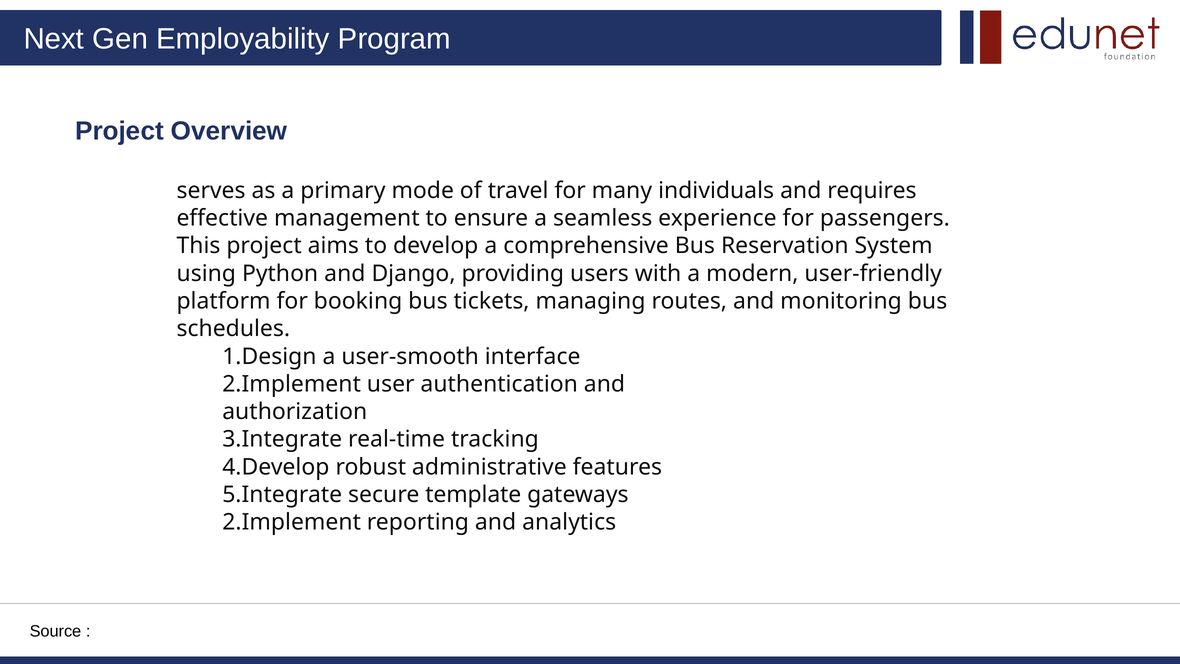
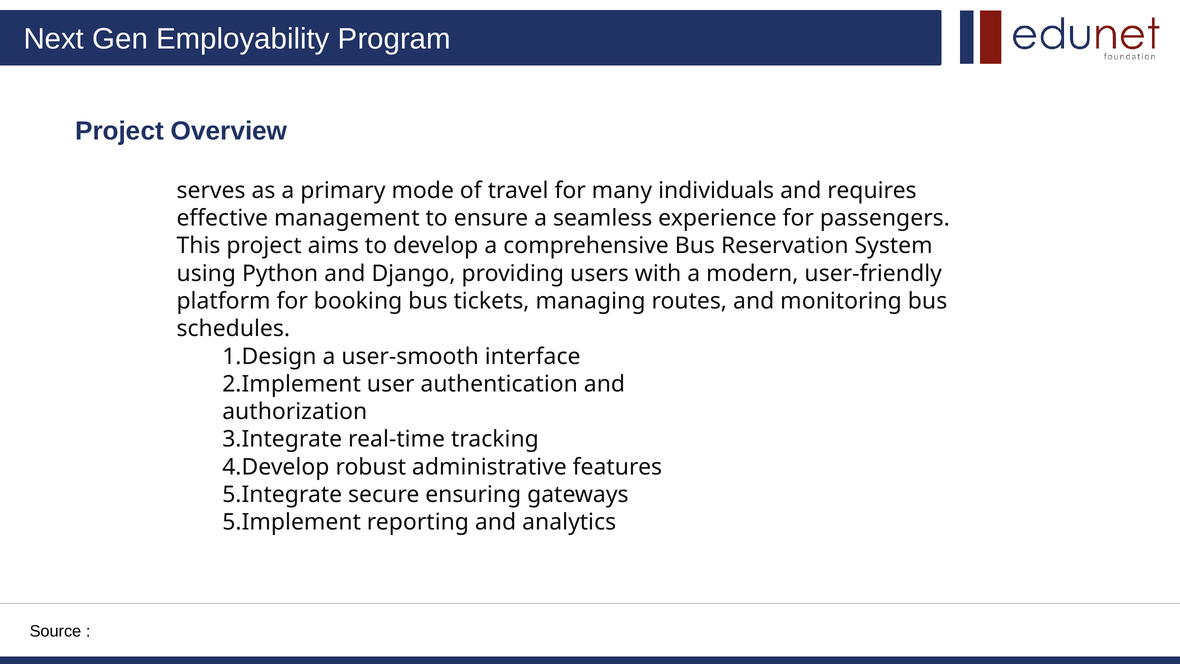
template: template -> ensuring
2.Implement at (292, 522): 2.Implement -> 5.Implement
